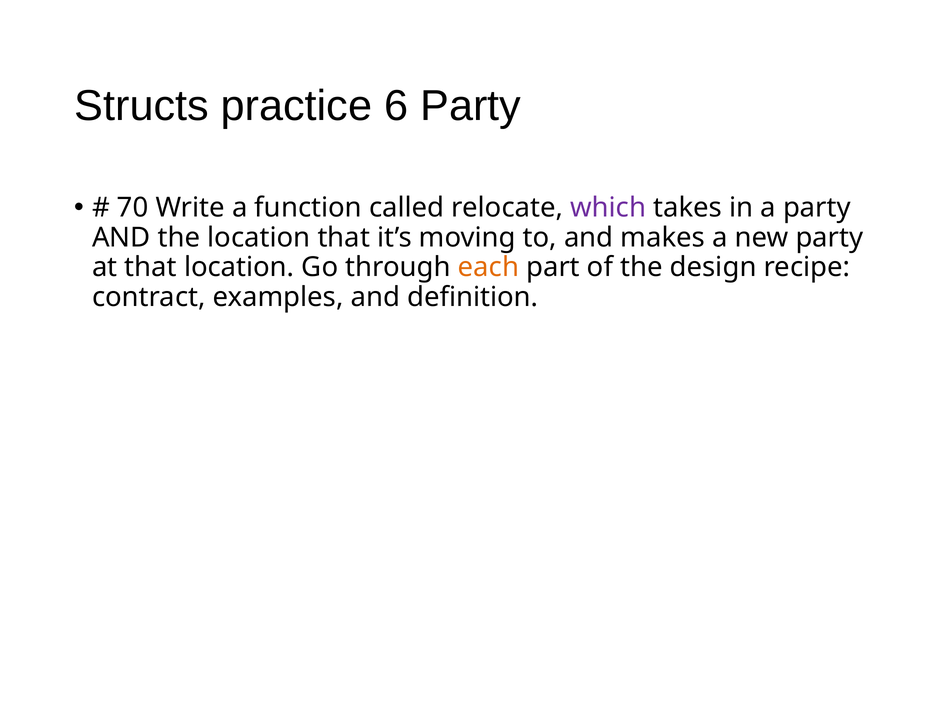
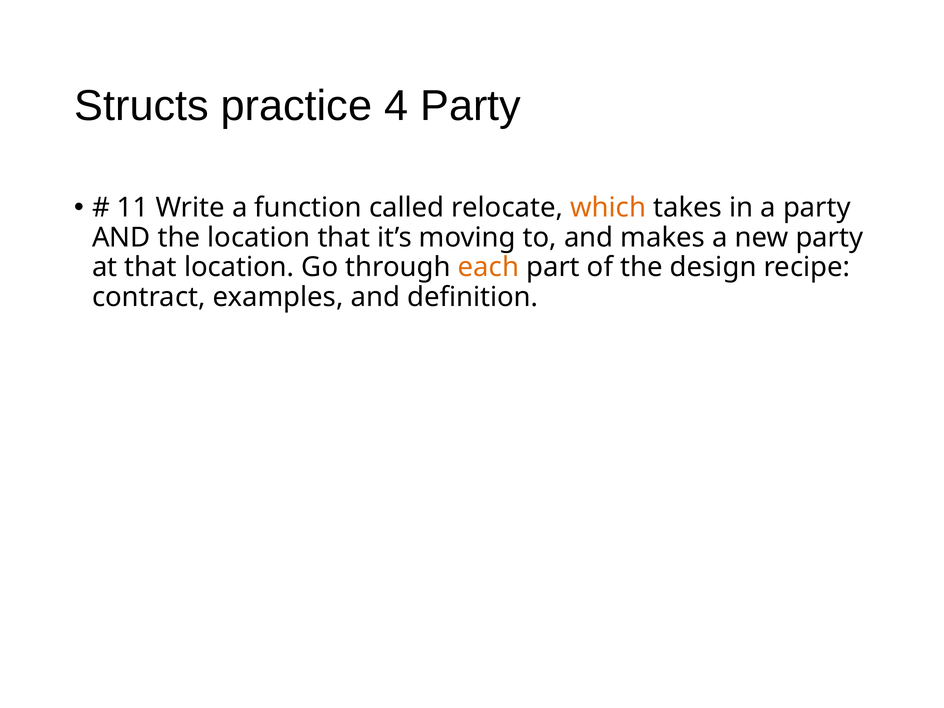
6: 6 -> 4
70: 70 -> 11
which colour: purple -> orange
